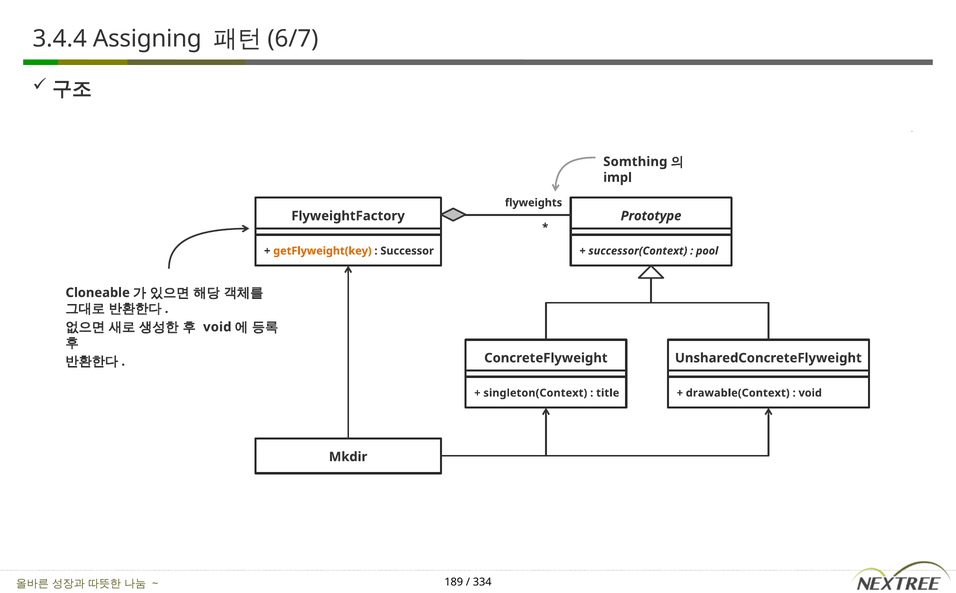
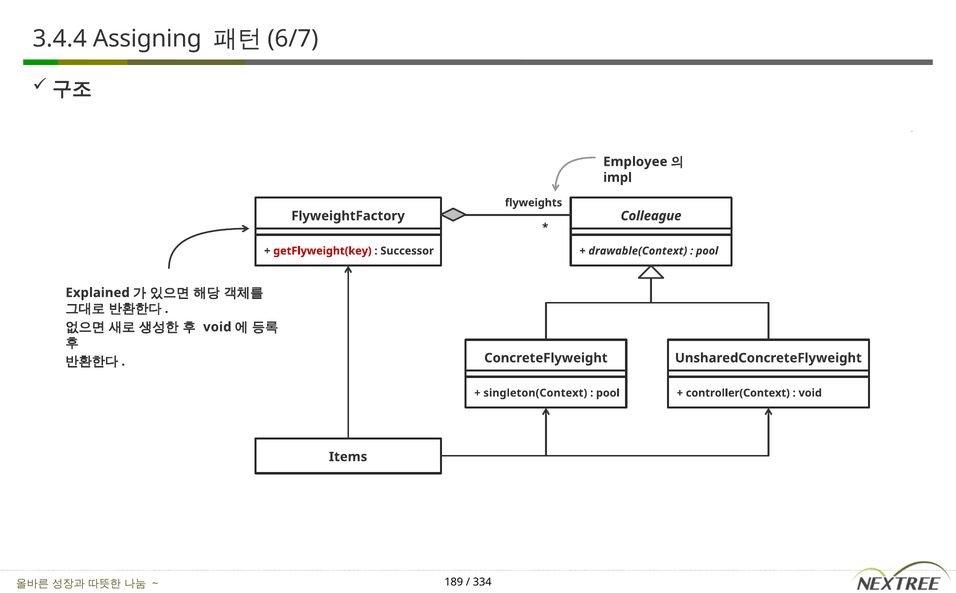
Somthing: Somthing -> Employee
Prototype: Prototype -> Colleague
getFlyweight(key colour: orange -> red
successor(Context: successor(Context -> drawable(Context
Cloneable: Cloneable -> Explained
title at (608, 393): title -> pool
drawable(Context: drawable(Context -> controller(Context
Mkdir: Mkdir -> Items
